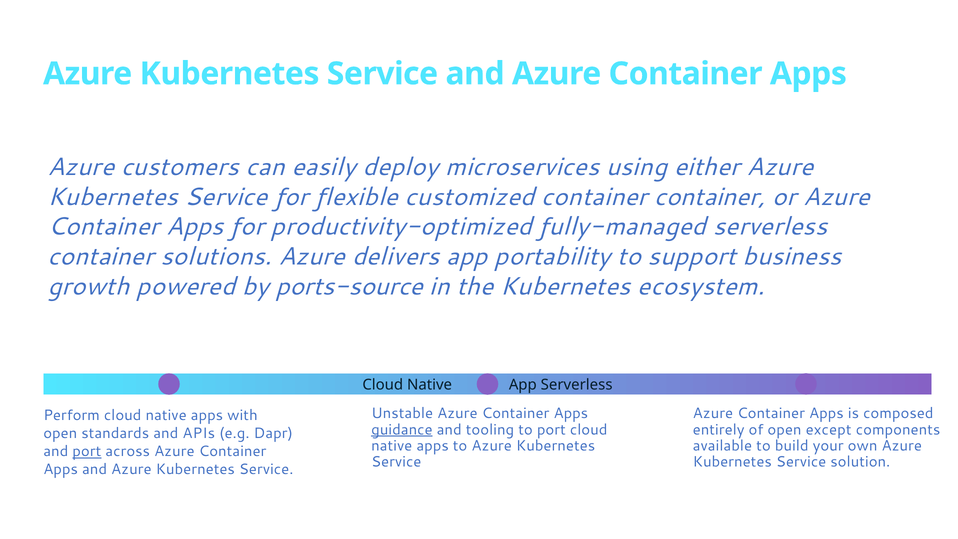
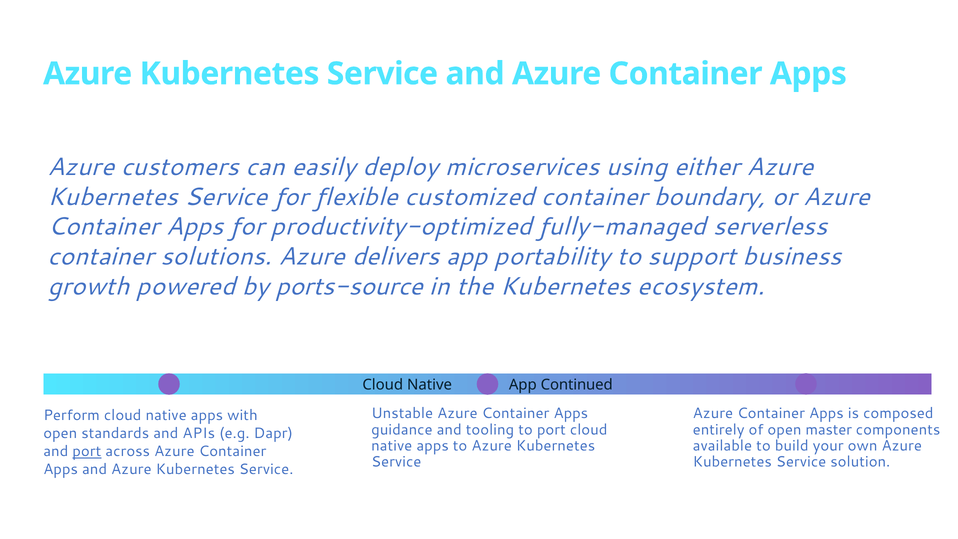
container container: container -> boundary
App Serverless: Serverless -> Continued
guidance underline: present -> none
except: except -> master
